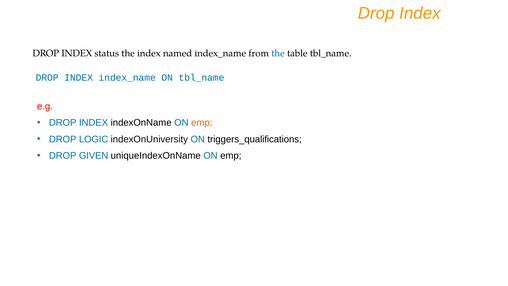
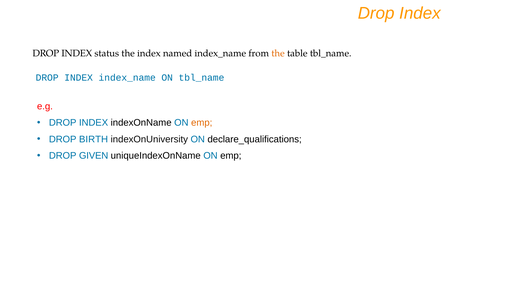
the at (278, 53) colour: blue -> orange
LOGIC: LOGIC -> BIRTH
triggers_qualifications: triggers_qualifications -> declare_qualifications
